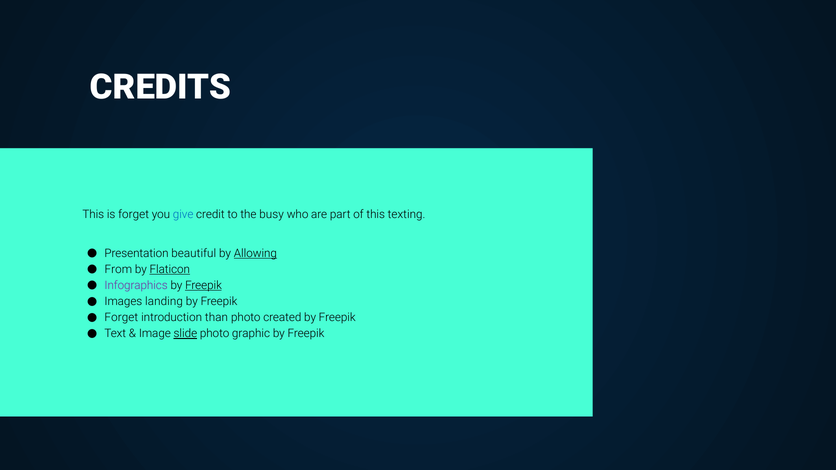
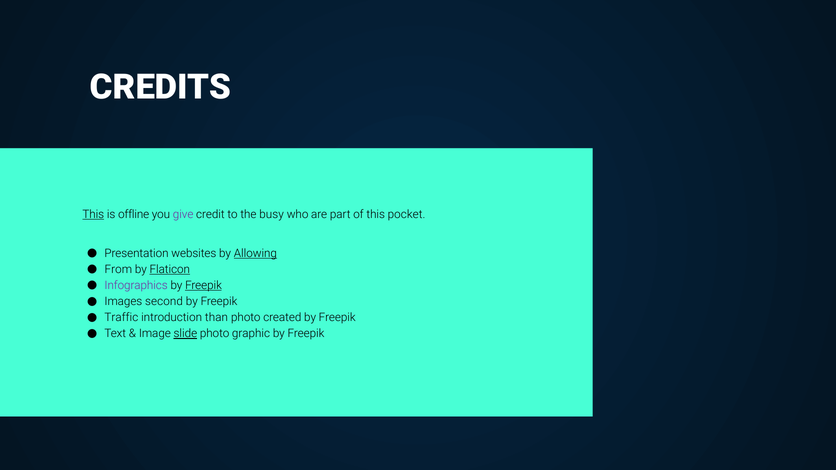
This at (93, 214) underline: none -> present
is forget: forget -> offline
give colour: blue -> purple
texting: texting -> pocket
beautiful: beautiful -> websites
landing: landing -> second
Forget at (121, 318): Forget -> Traffic
